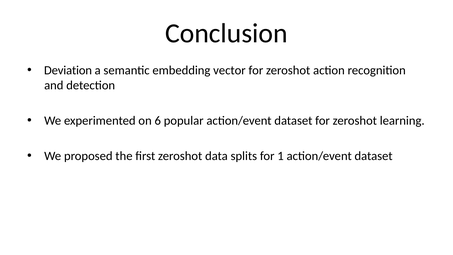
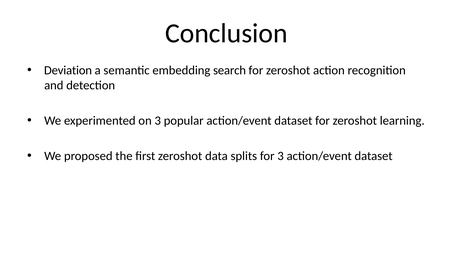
vector: vector -> search
on 6: 6 -> 3
for 1: 1 -> 3
